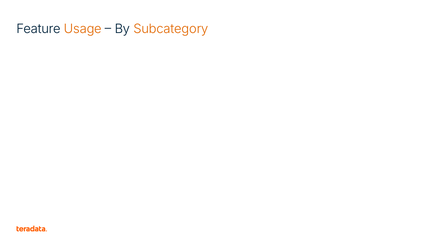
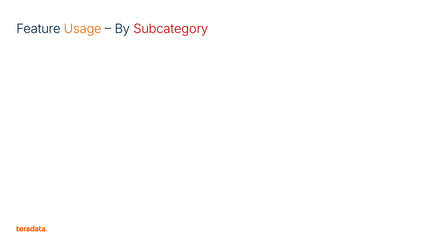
Subcategory colour: orange -> red
